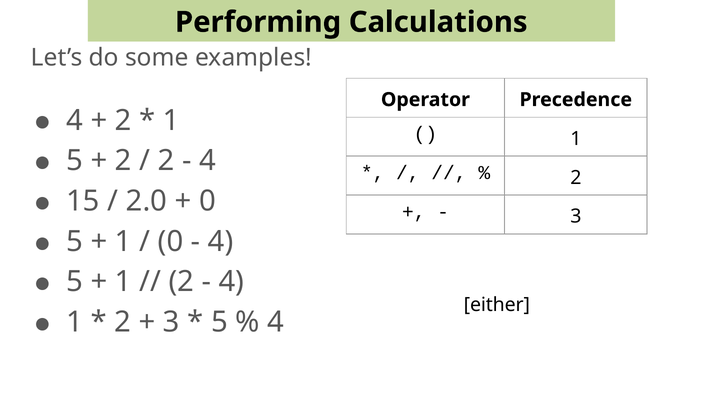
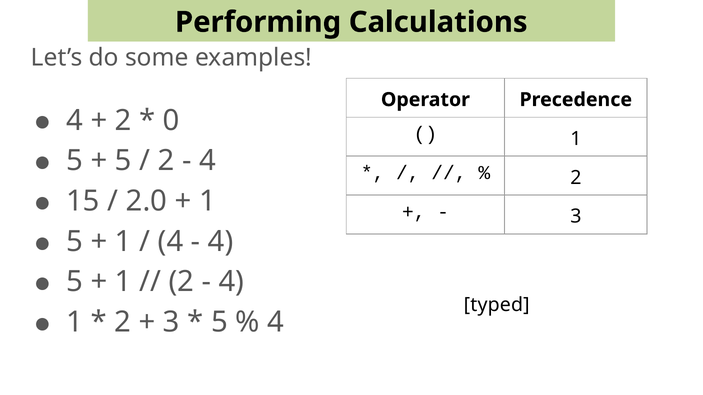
1 at (171, 121): 1 -> 0
2 at (123, 161): 2 -> 5
0 at (207, 201): 0 -> 1
0 at (170, 242): 0 -> 4
either: either -> typed
